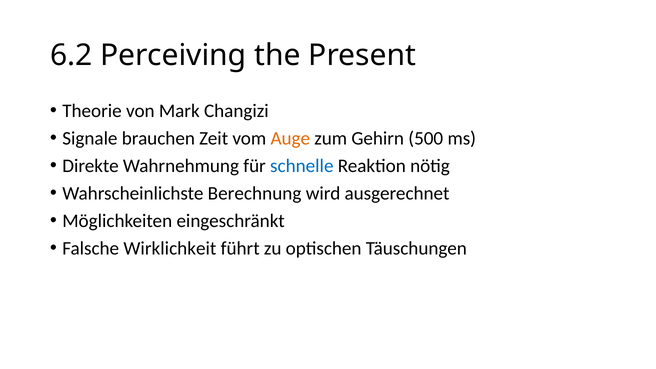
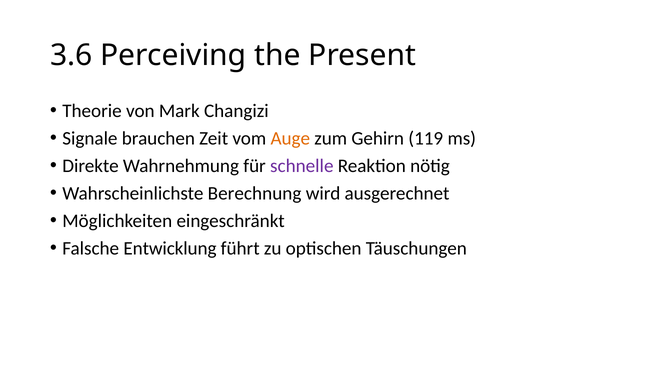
6.2: 6.2 -> 3.6
500: 500 -> 119
schnelle colour: blue -> purple
Wirklichkeit: Wirklichkeit -> Entwicklung
